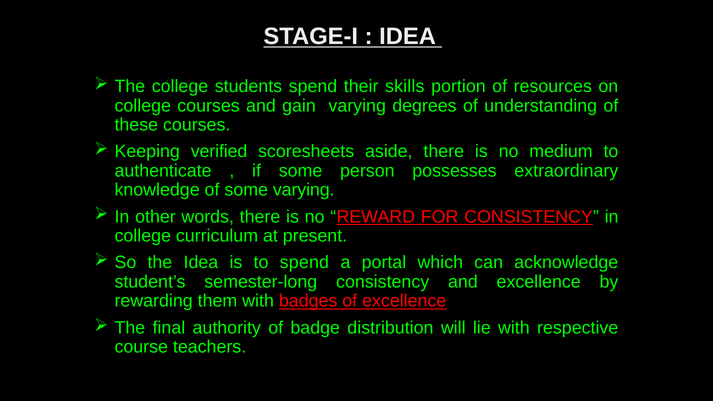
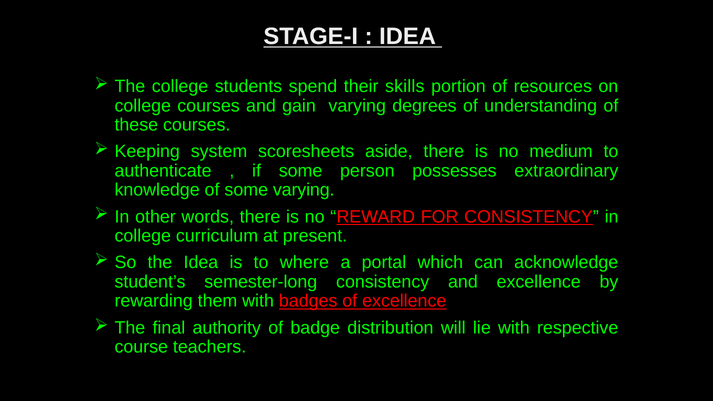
verified: verified -> system
to spend: spend -> where
